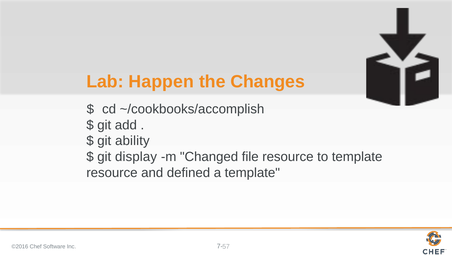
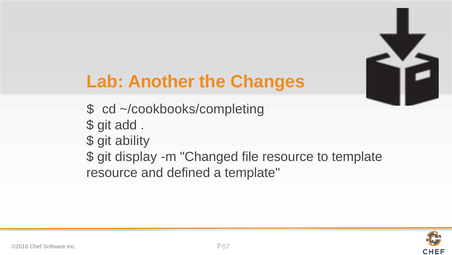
Happen: Happen -> Another
~/cookbooks/accomplish: ~/cookbooks/accomplish -> ~/cookbooks/completing
